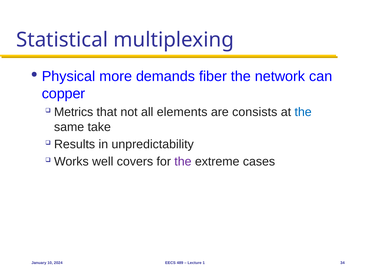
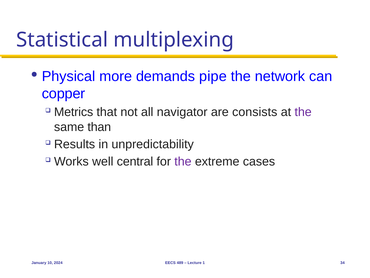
fiber: fiber -> pipe
elements: elements -> navigator
the at (303, 112) colour: blue -> purple
take: take -> than
covers: covers -> central
